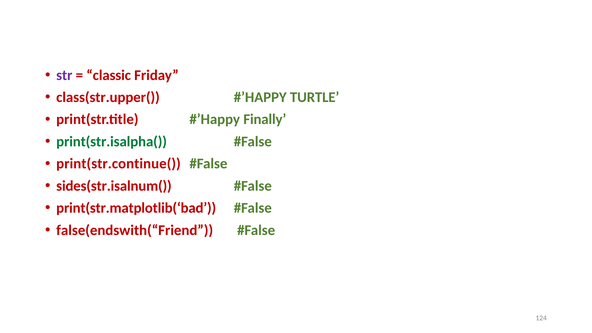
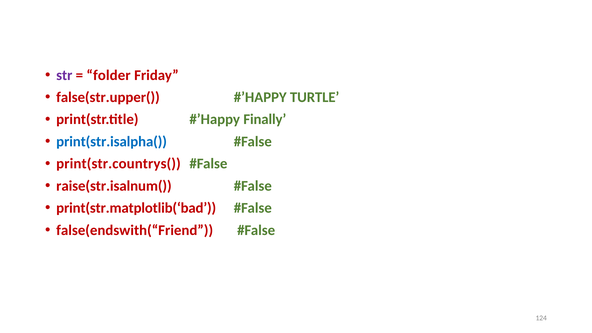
classic: classic -> folder
class(str.upper(: class(str.upper( -> false(str.upper(
print(str.isalpha( colour: green -> blue
print(str.continue(: print(str.continue( -> print(str.countrys(
sides(str.isalnum(: sides(str.isalnum( -> raise(str.isalnum(
